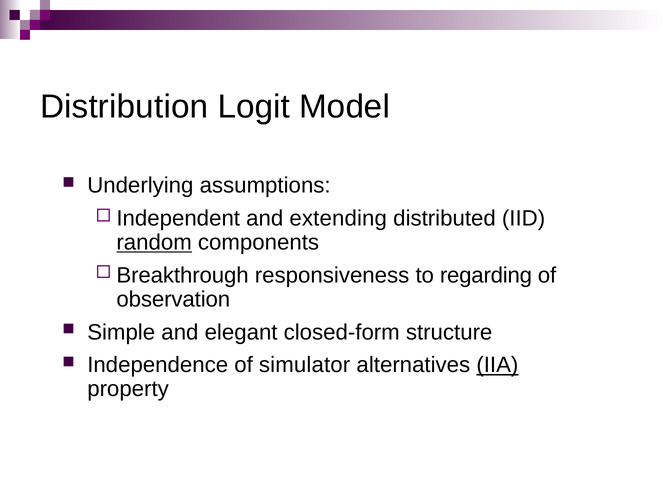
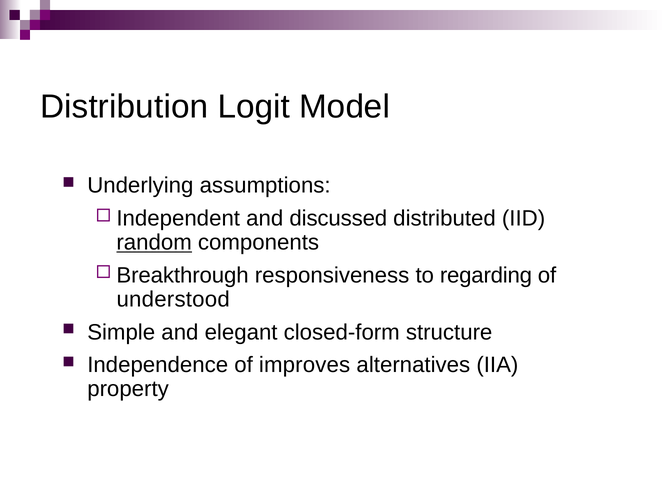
extending: extending -> discussed
observation: observation -> understood
simulator: simulator -> improves
IIA underline: present -> none
